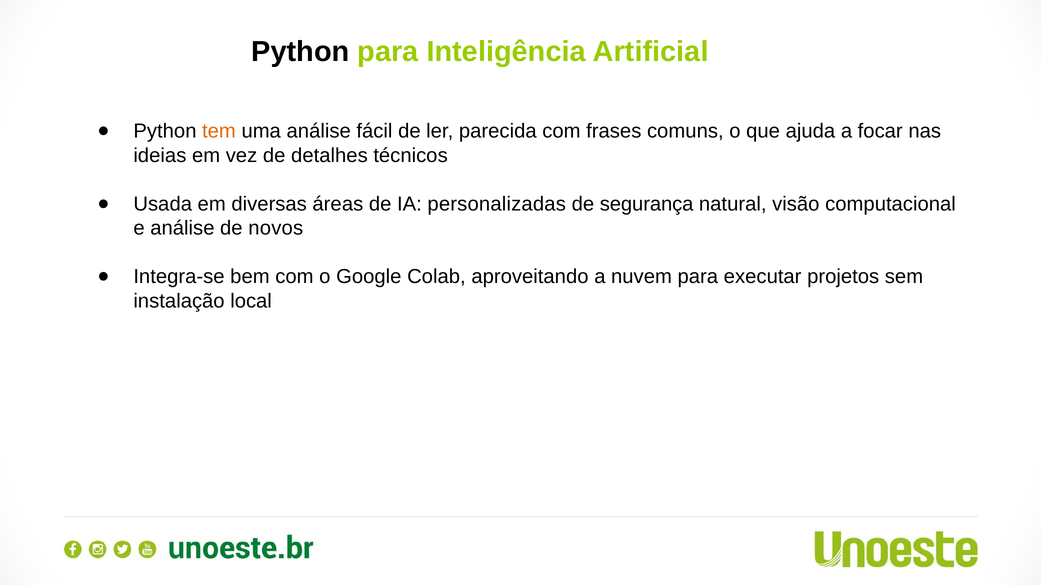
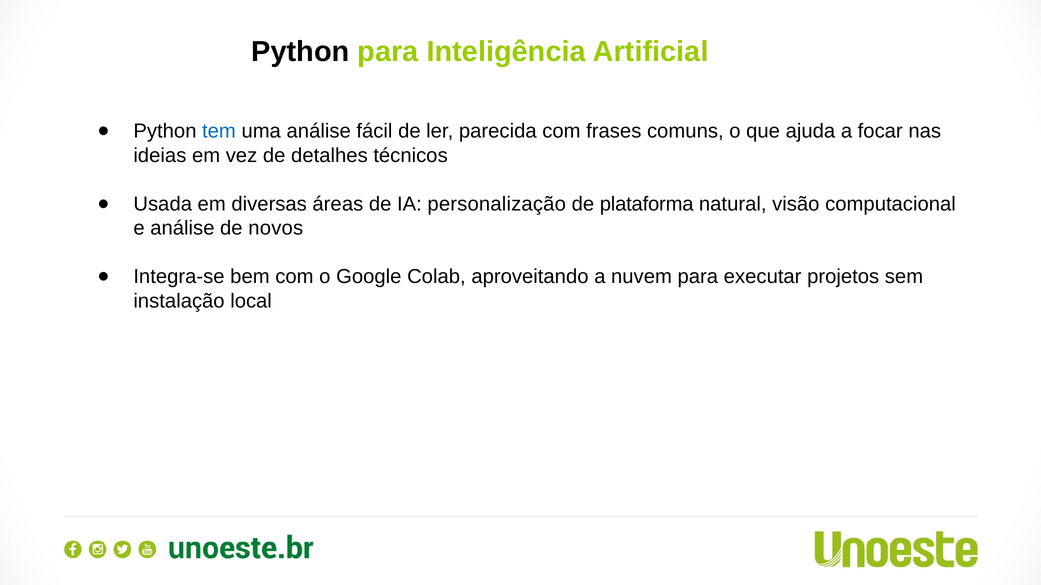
tem colour: orange -> blue
personalizadas: personalizadas -> personalização
segurança: segurança -> plataforma
